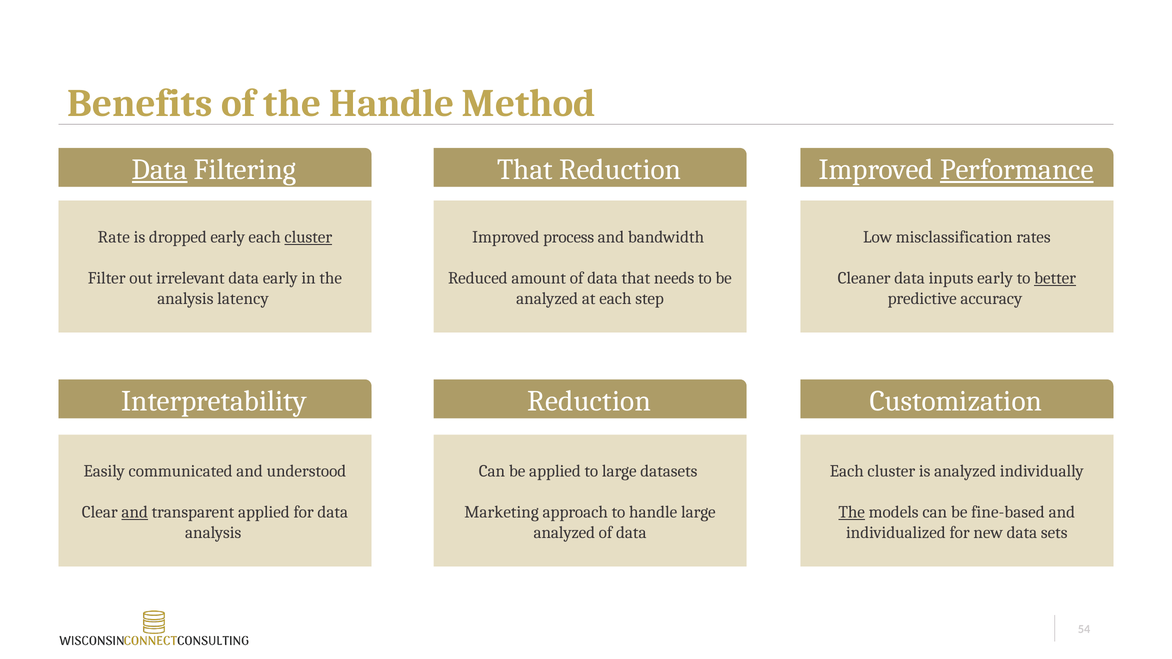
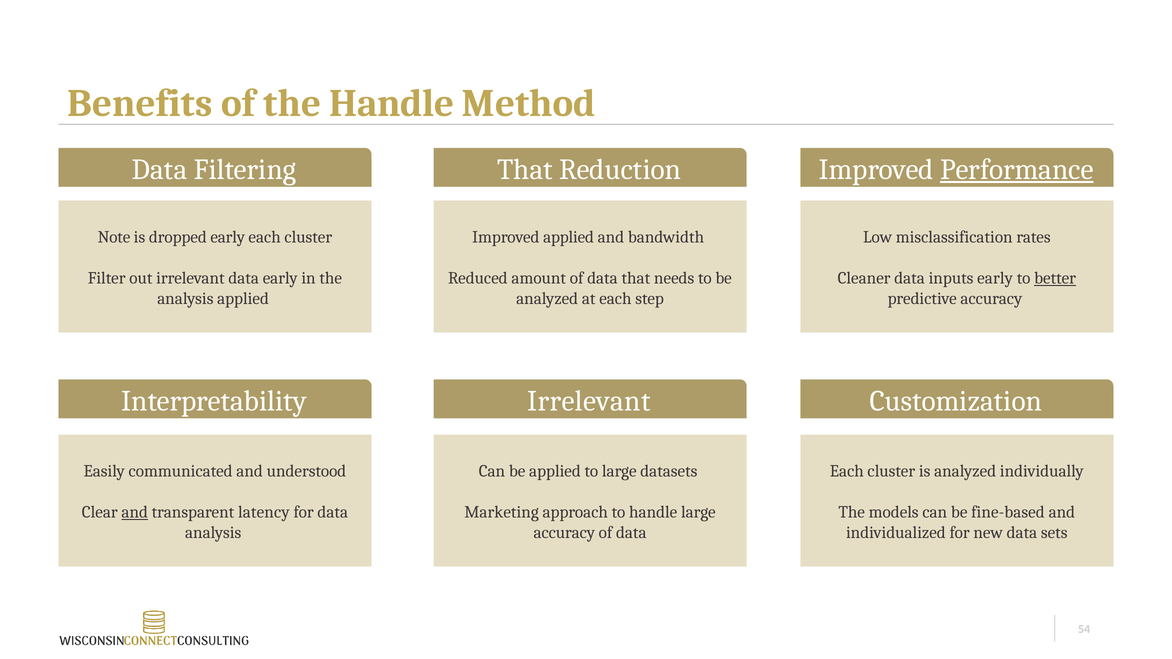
Data at (160, 169) underline: present -> none
Rate: Rate -> Note
cluster at (308, 237) underline: present -> none
Improved process: process -> applied
analysis latency: latency -> applied
Reduction at (589, 401): Reduction -> Irrelevant
transparent applied: applied -> latency
The at (852, 512) underline: present -> none
analyzed at (564, 533): analyzed -> accuracy
